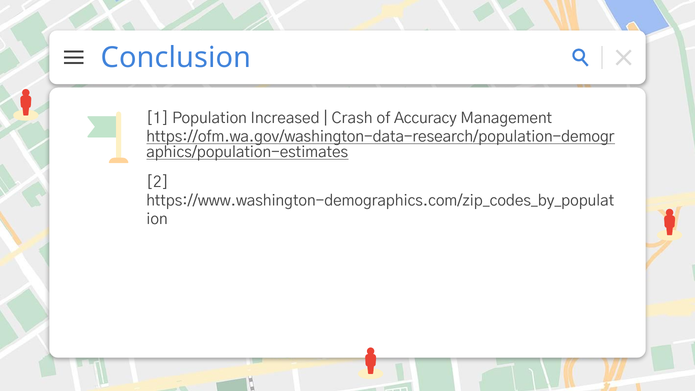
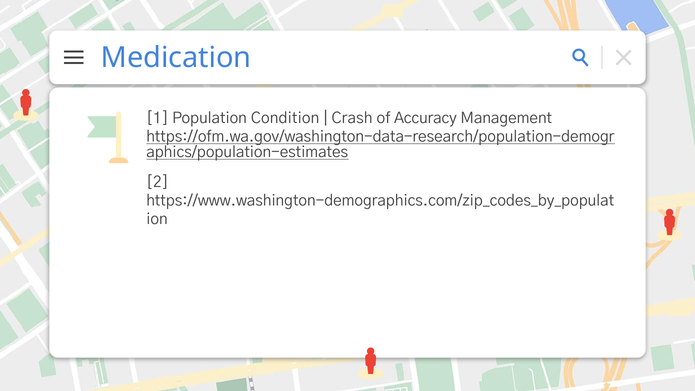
Conclusion: Conclusion -> Medication
Increased: Increased -> Condition
